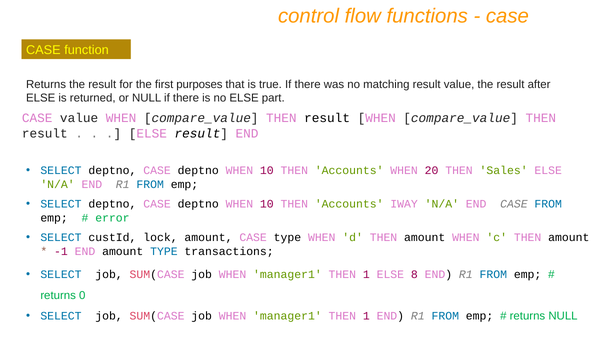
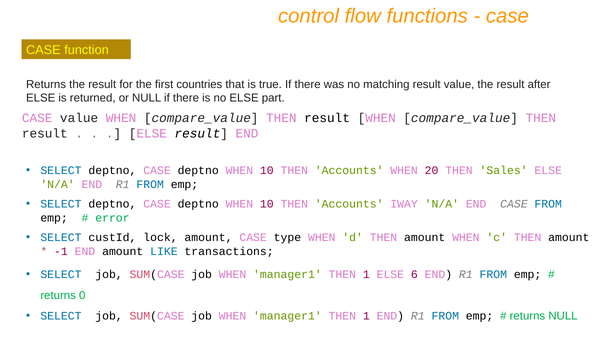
purposes: purposes -> countries
amount TYPE: TYPE -> LIKE
8: 8 -> 6
